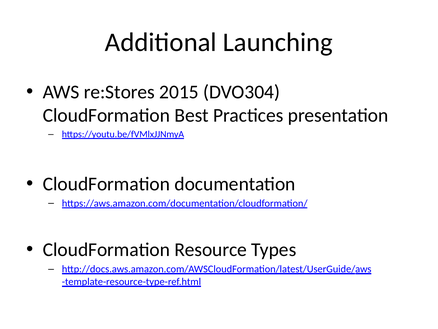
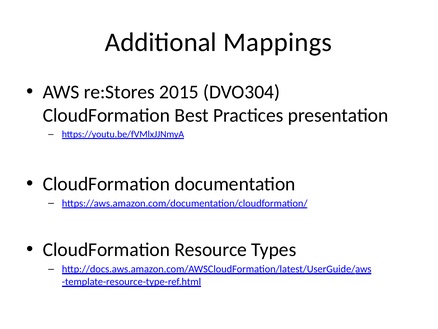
Launching: Launching -> Mappings
